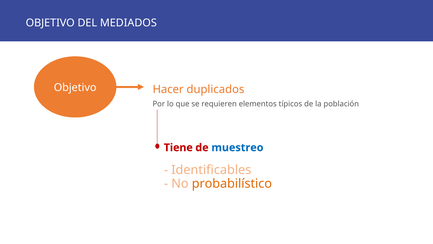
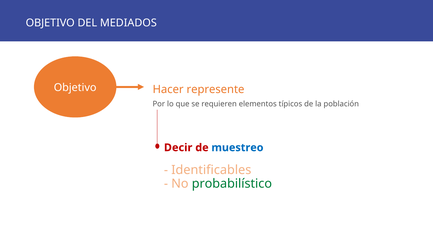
duplicados: duplicados -> represente
Tiene: Tiene -> Decir
probabilístico colour: orange -> green
